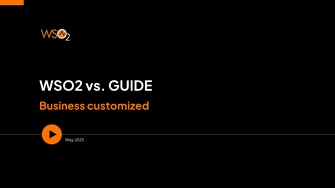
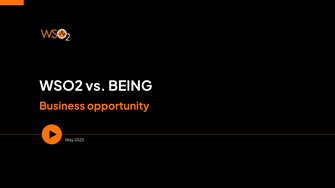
GUIDE: GUIDE -> BEING
customized: customized -> opportunity
